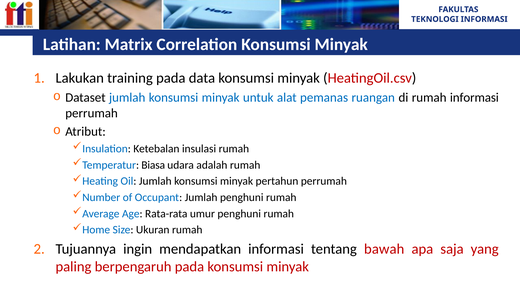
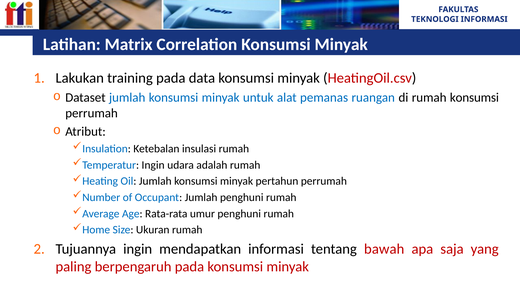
rumah informasi: informasi -> konsumsi
Temperatur Biasa: Biasa -> Ingin
